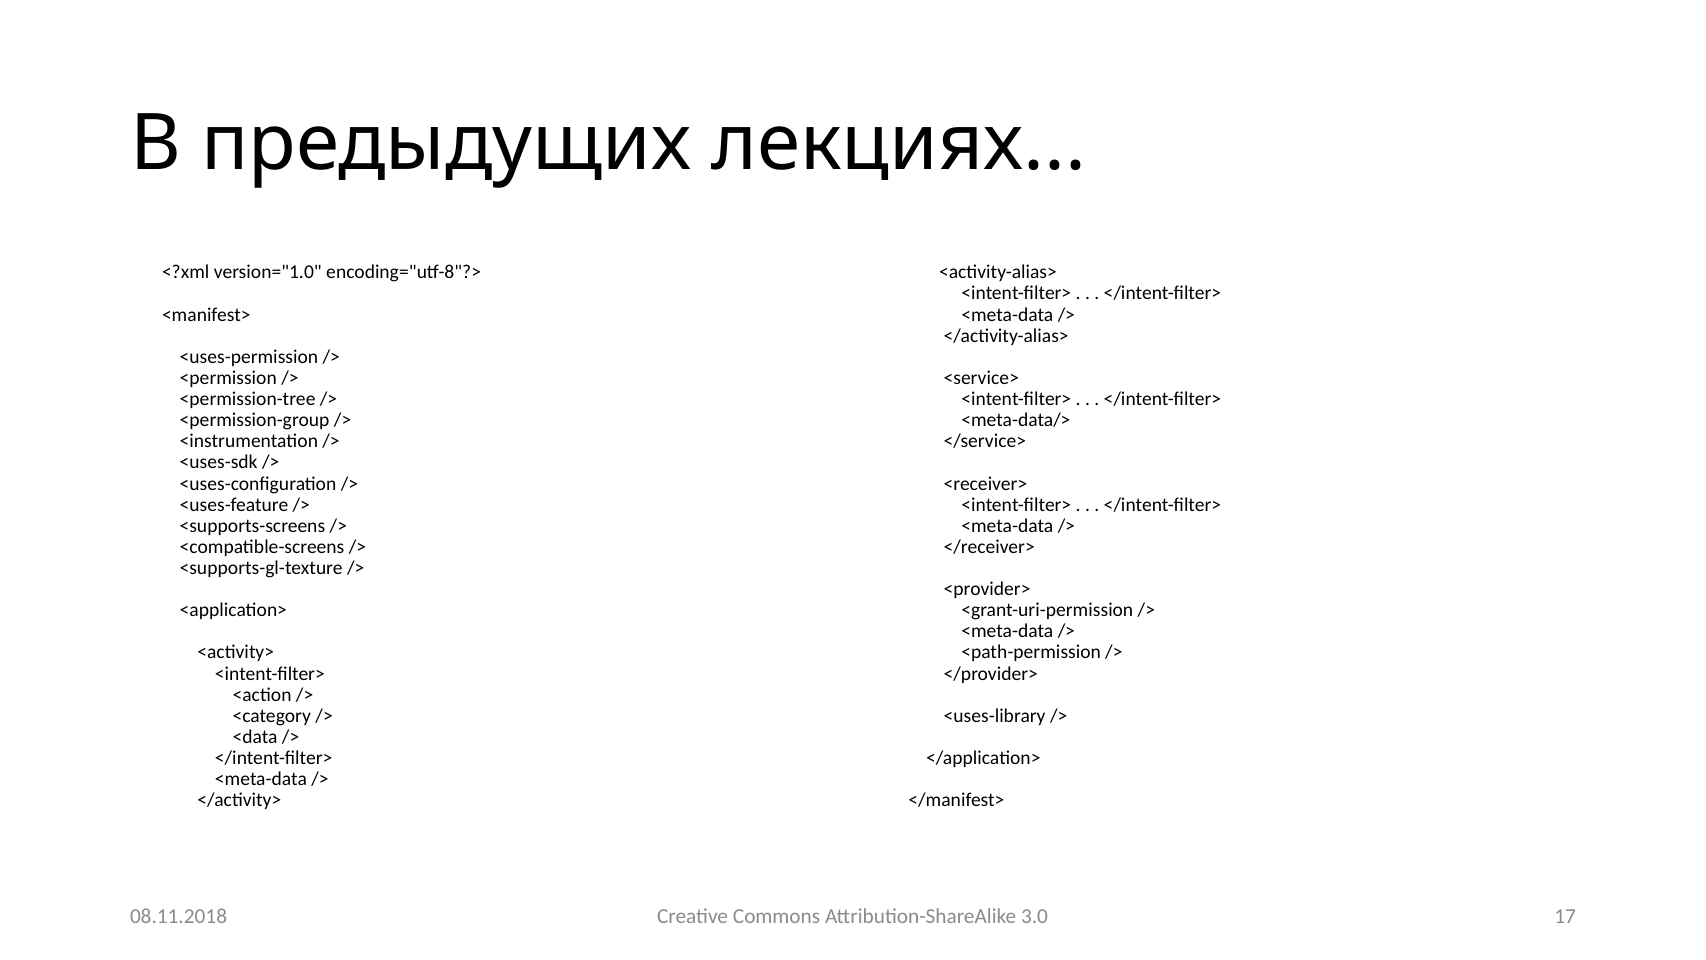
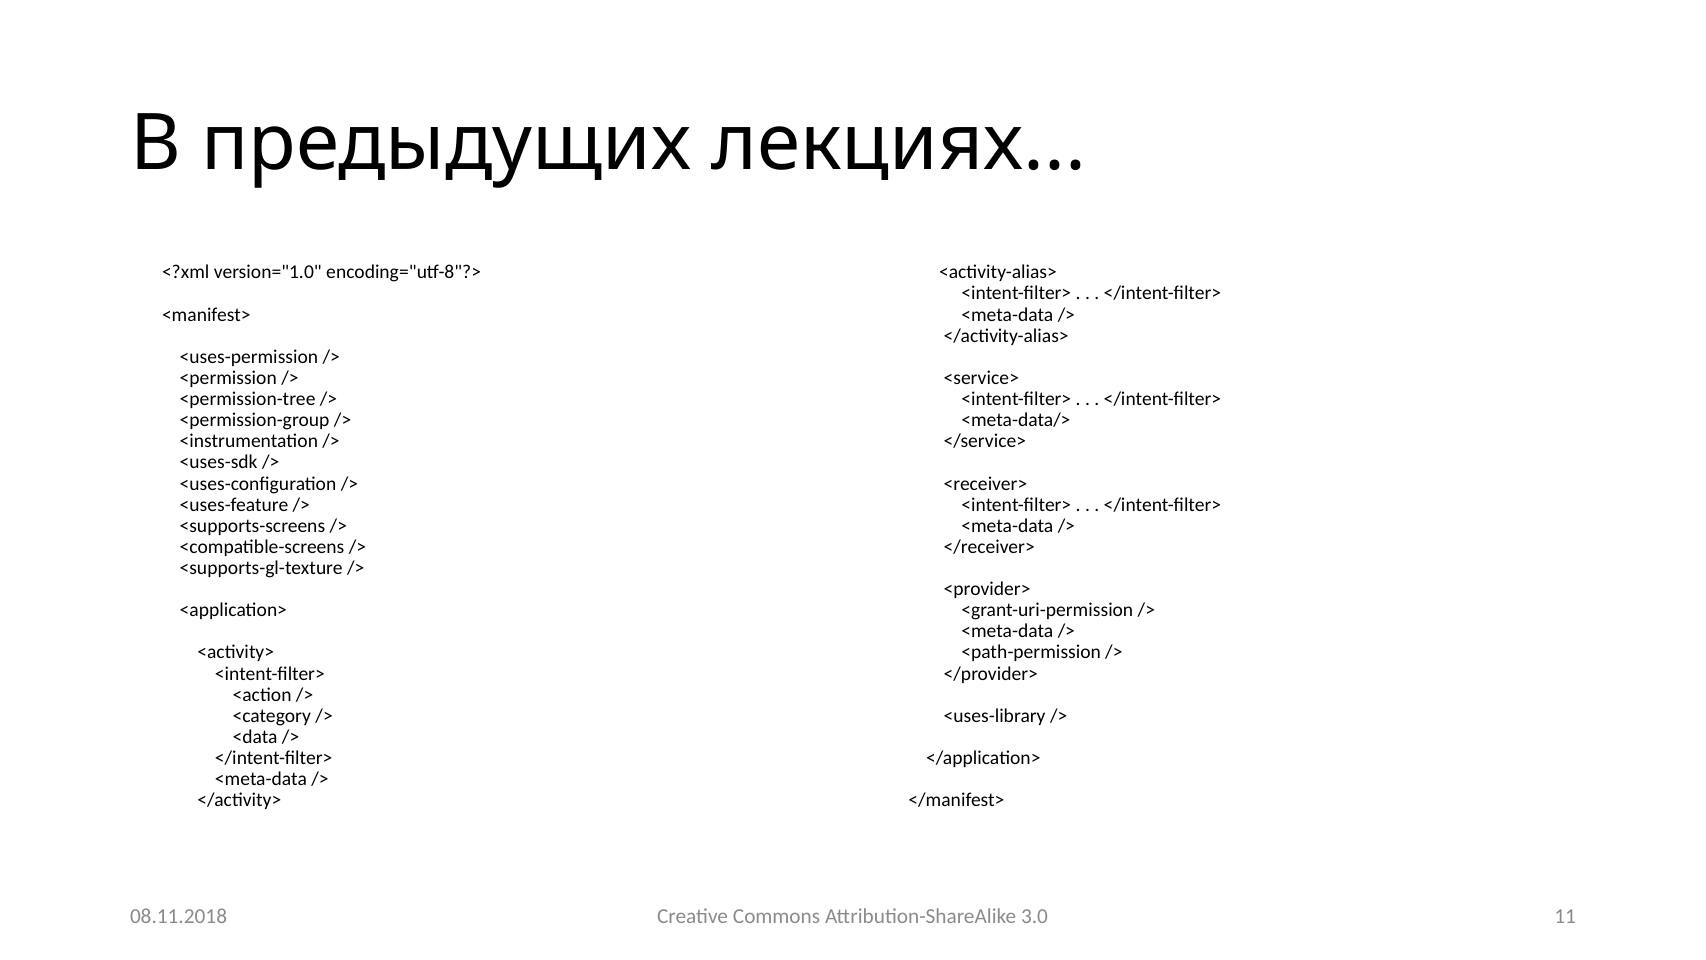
17: 17 -> 11
